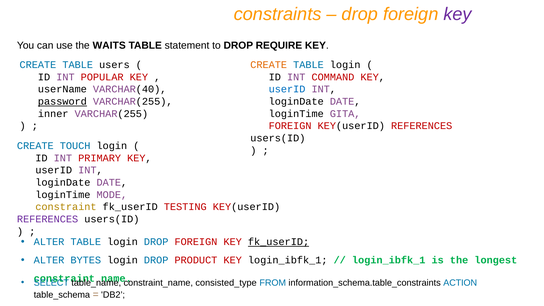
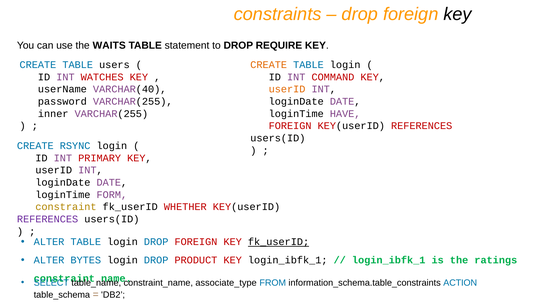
key at (458, 14) colour: purple -> black
POPULAR: POPULAR -> WATCHES
userID at (287, 89) colour: blue -> orange
password underline: present -> none
GITA: GITA -> HAVE
TOUCH: TOUCH -> RSYNC
MODE: MODE -> FORM
TESTING: TESTING -> WHETHER
longest: longest -> ratings
consisted_type: consisted_type -> associate_type
